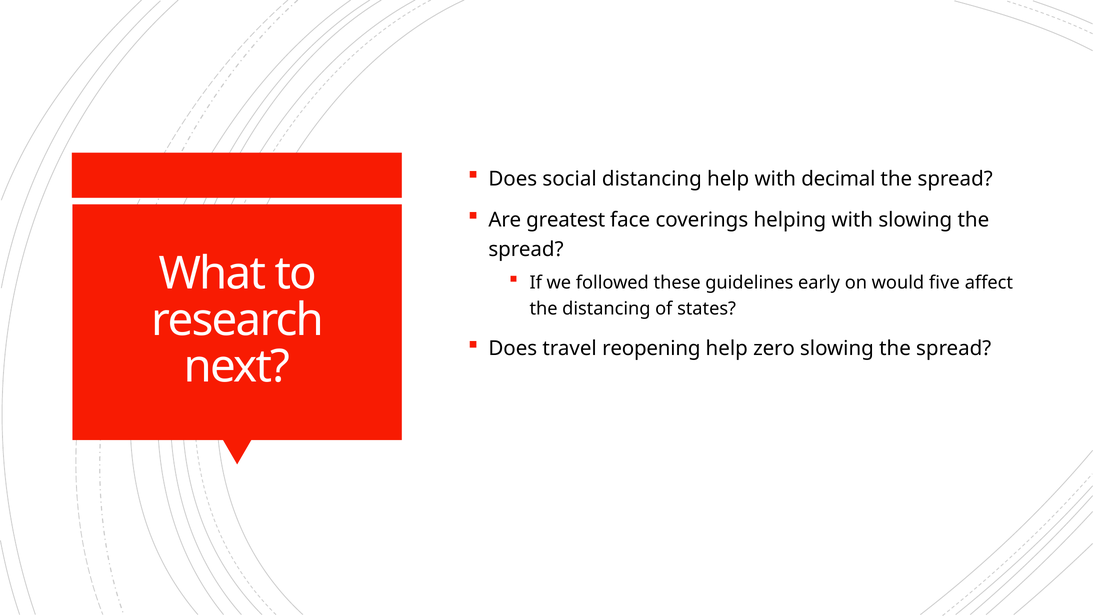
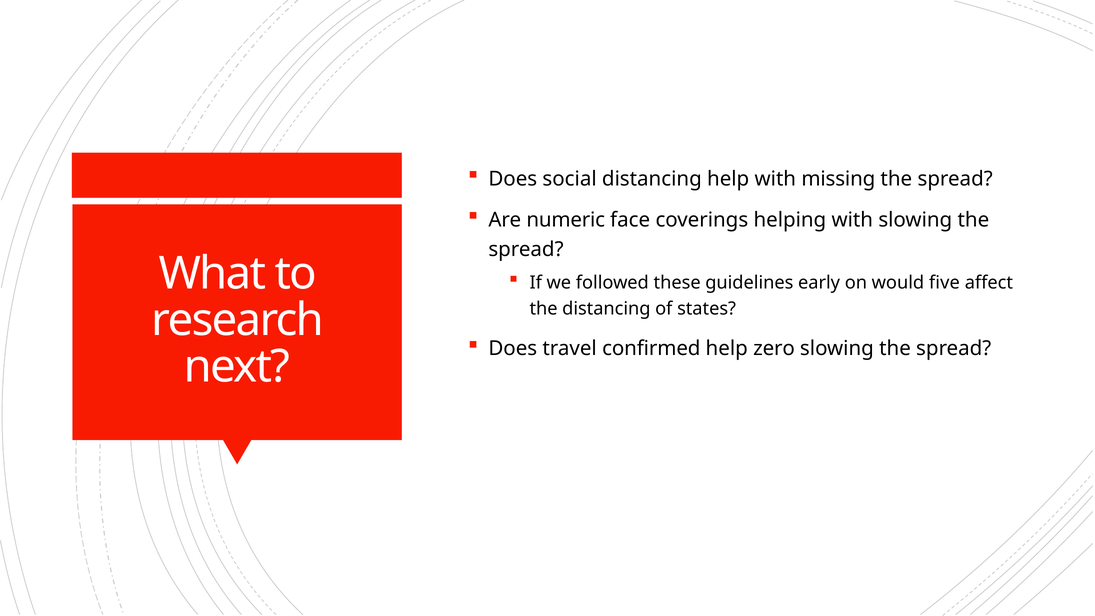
decimal: decimal -> missing
greatest: greatest -> numeric
reopening: reopening -> confirmed
